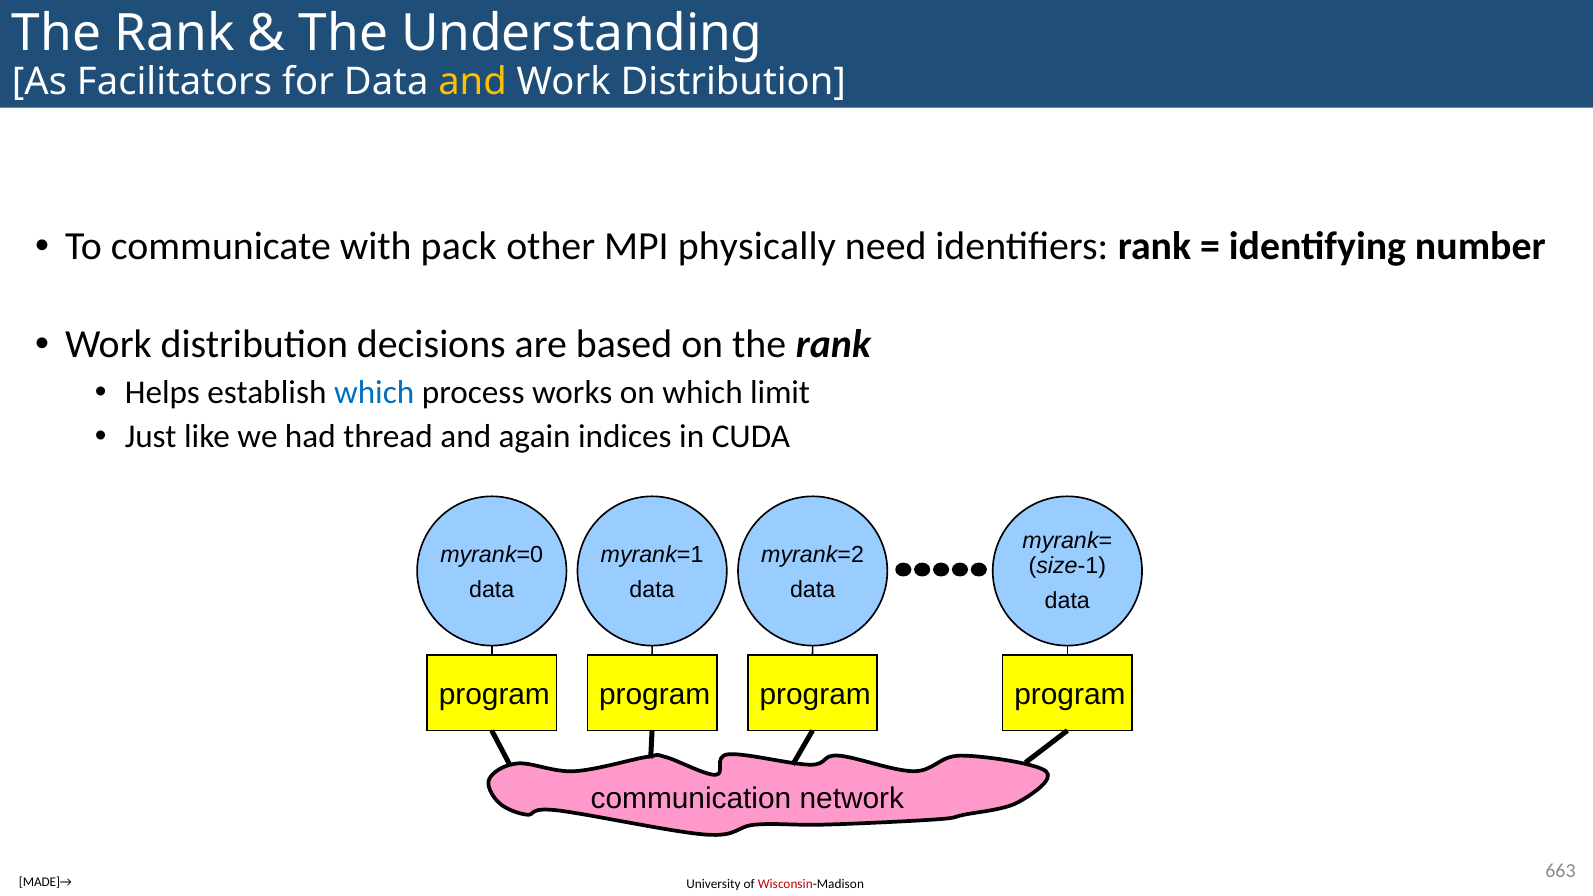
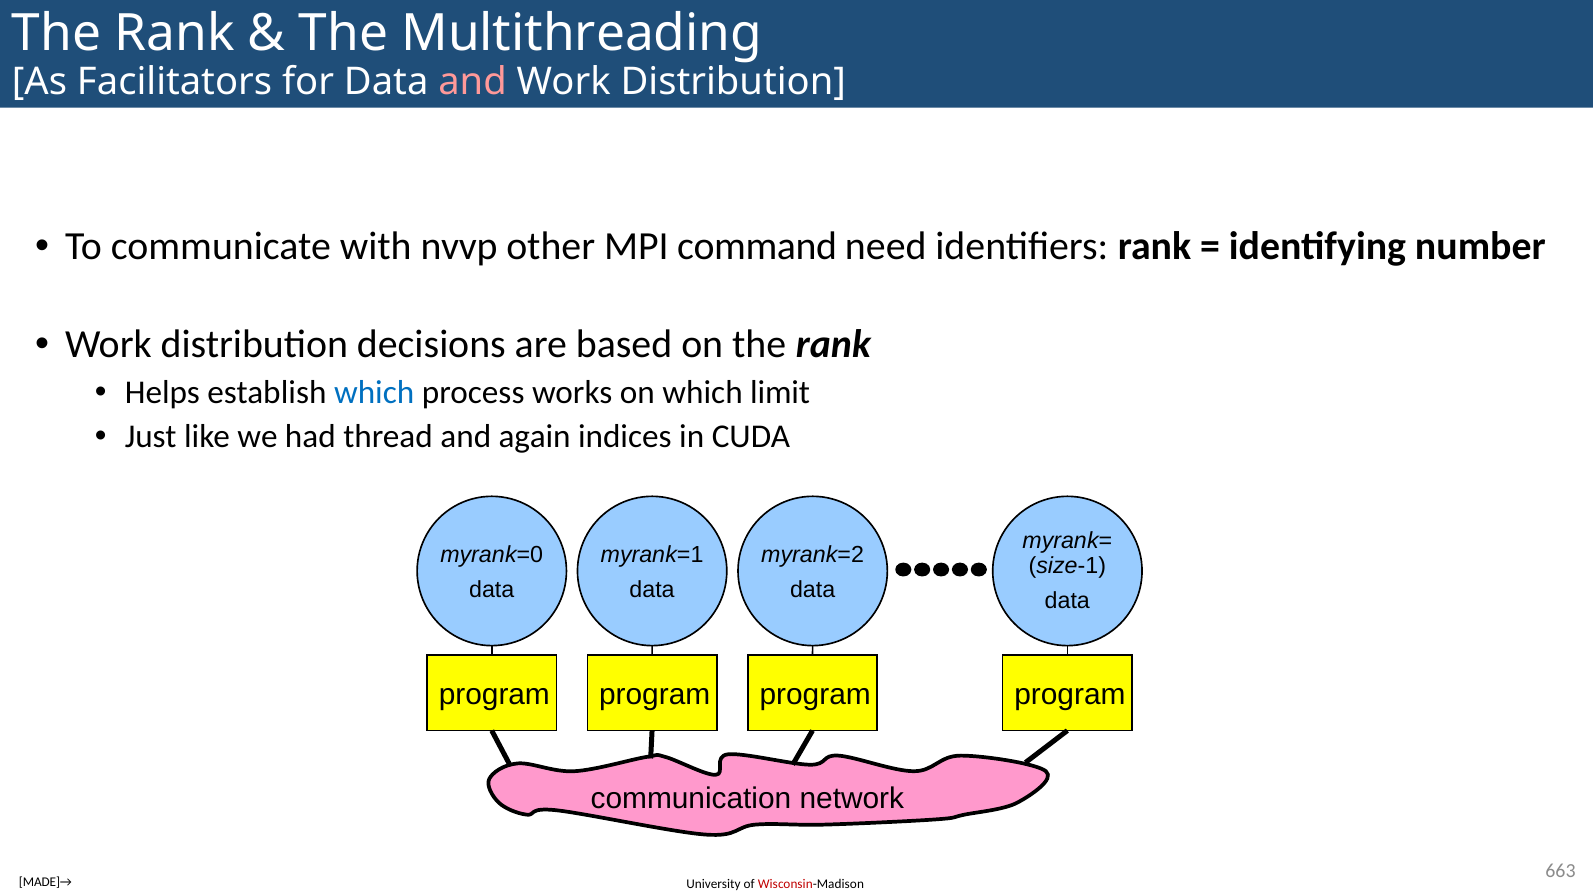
Understanding: Understanding -> Multithreading
and at (473, 82) colour: yellow -> pink
pack: pack -> nvvp
physically: physically -> command
